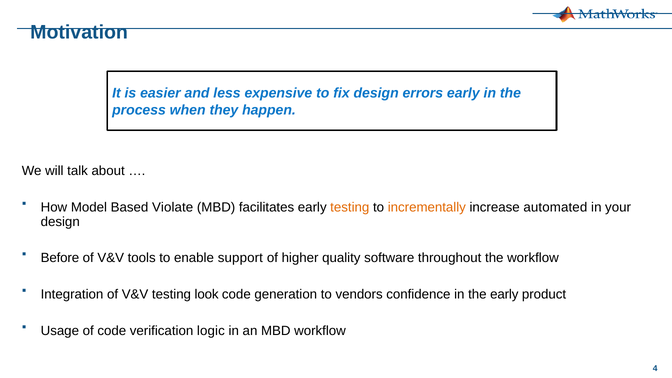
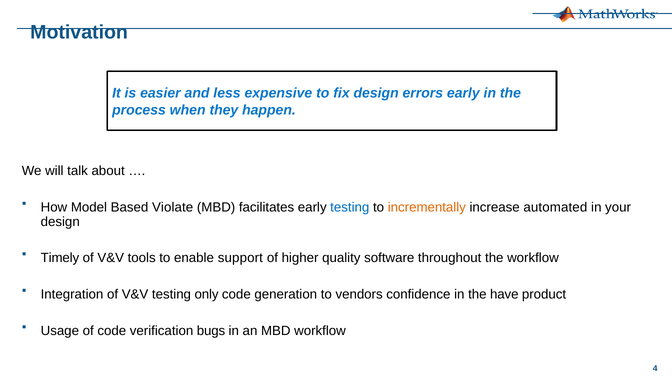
testing at (350, 207) colour: orange -> blue
Before: Before -> Timely
look: look -> only
the early: early -> have
logic: logic -> bugs
